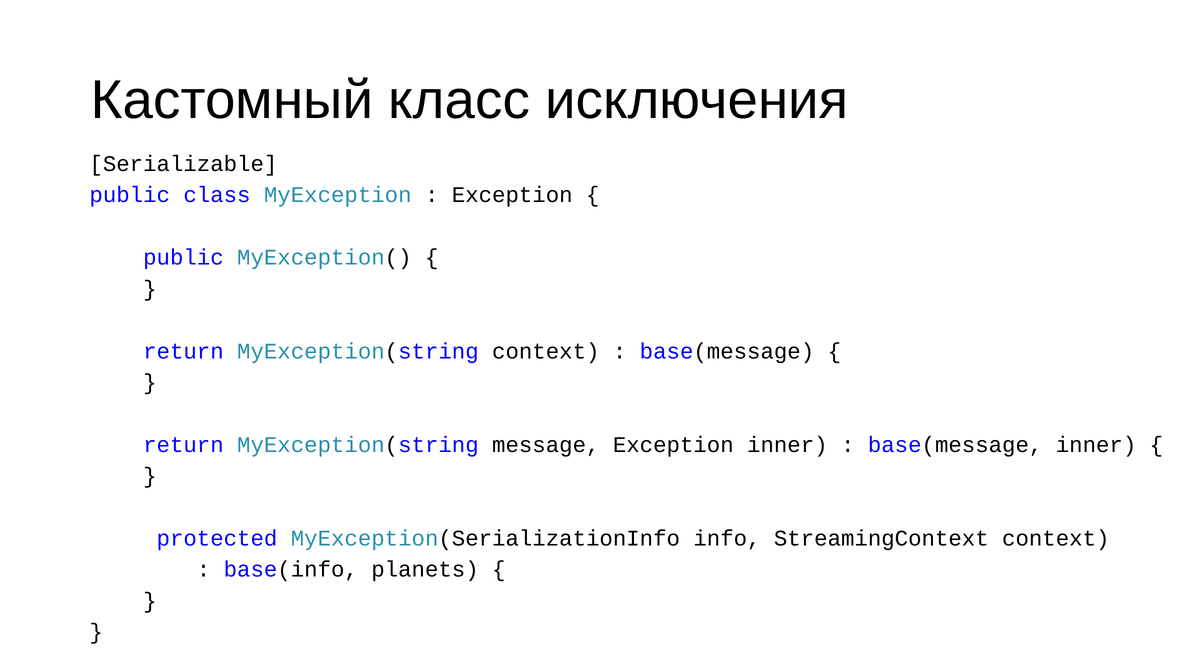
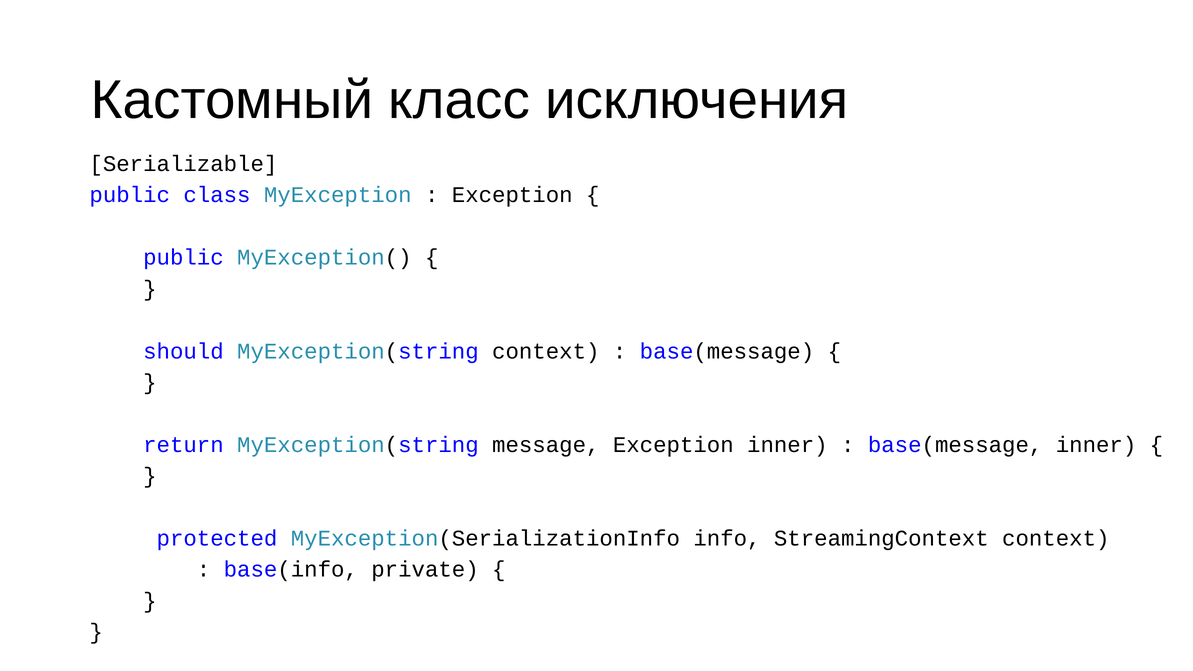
return at (183, 351): return -> should
planets: planets -> private
